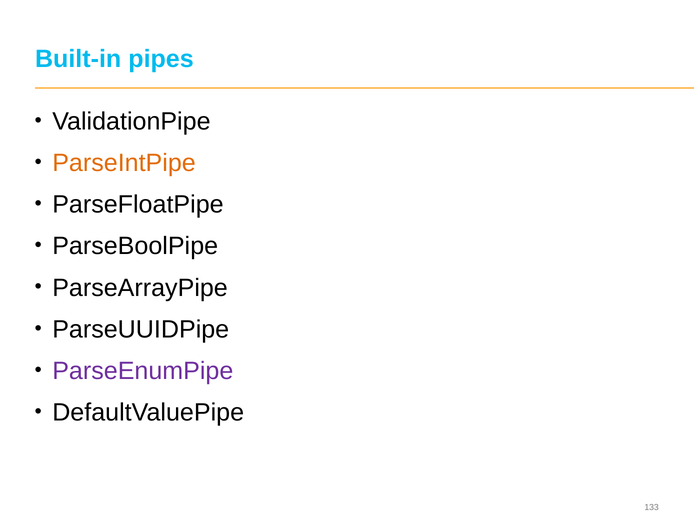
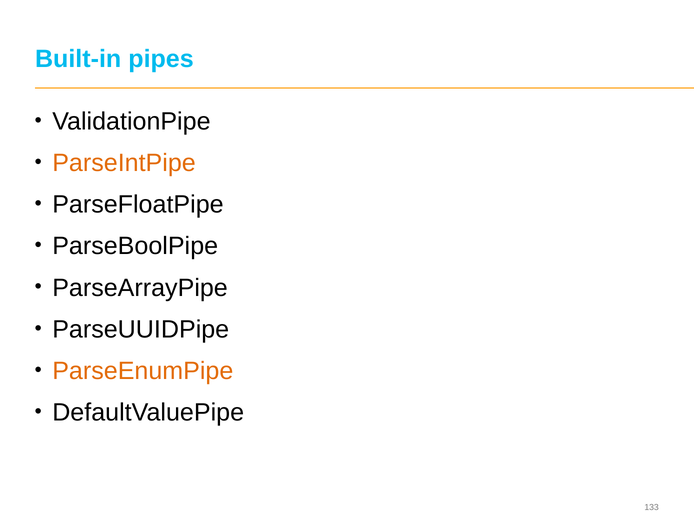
ParseEnumPipe colour: purple -> orange
